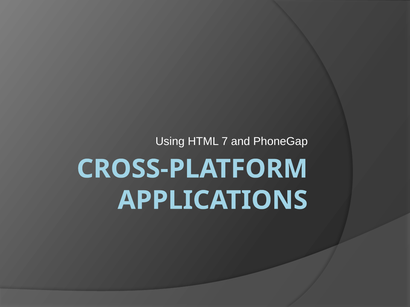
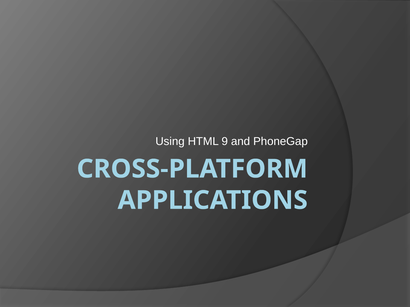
7: 7 -> 9
